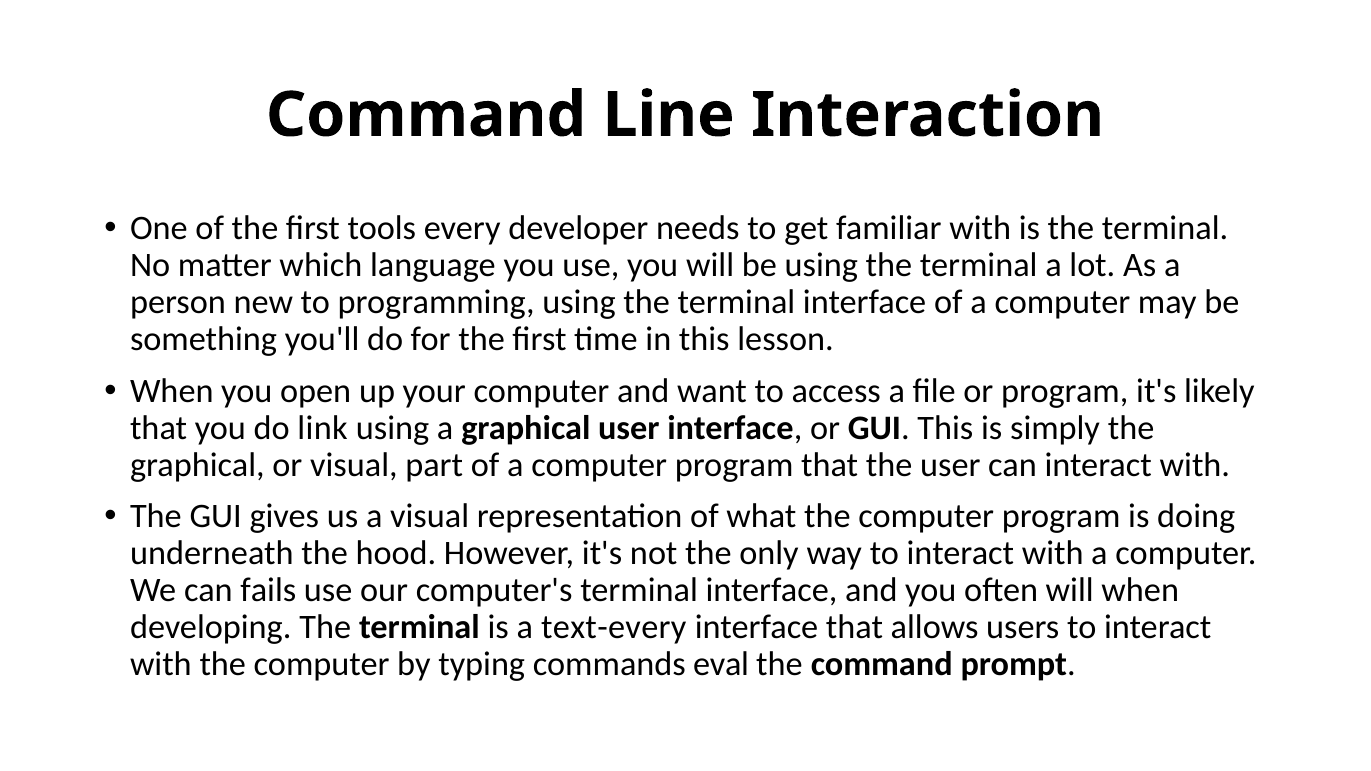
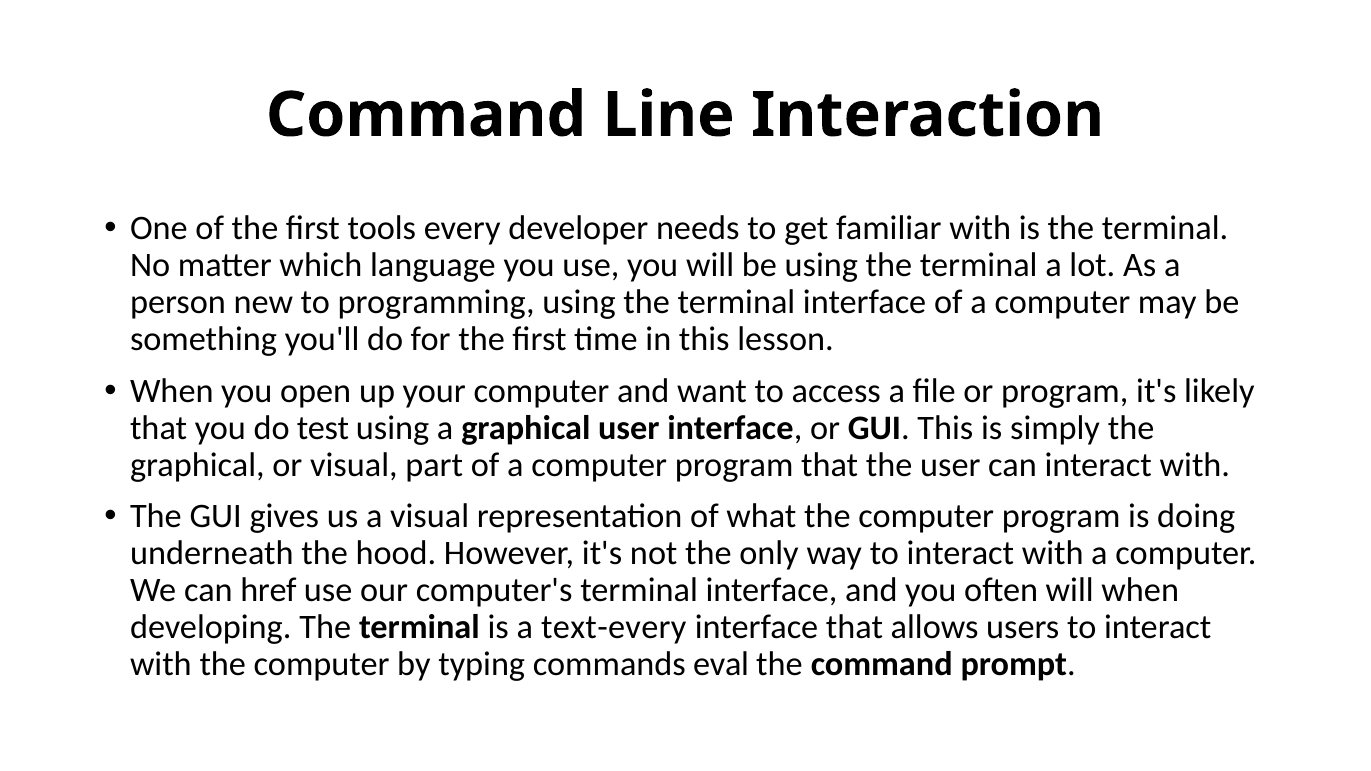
link: link -> test
fails: fails -> href
